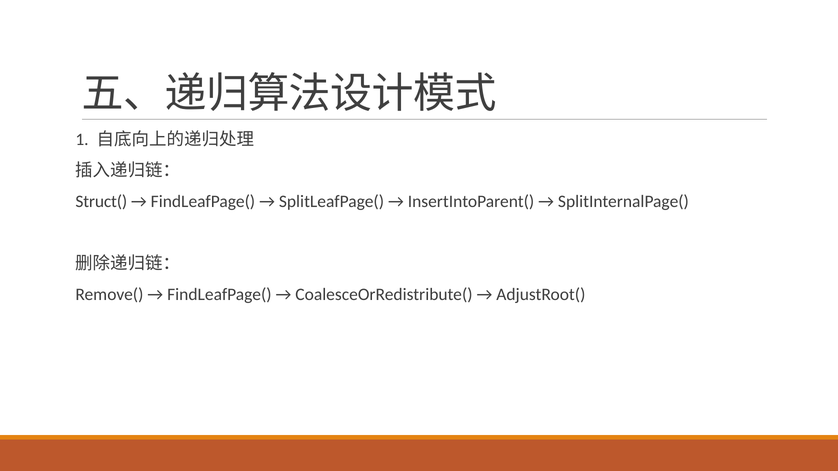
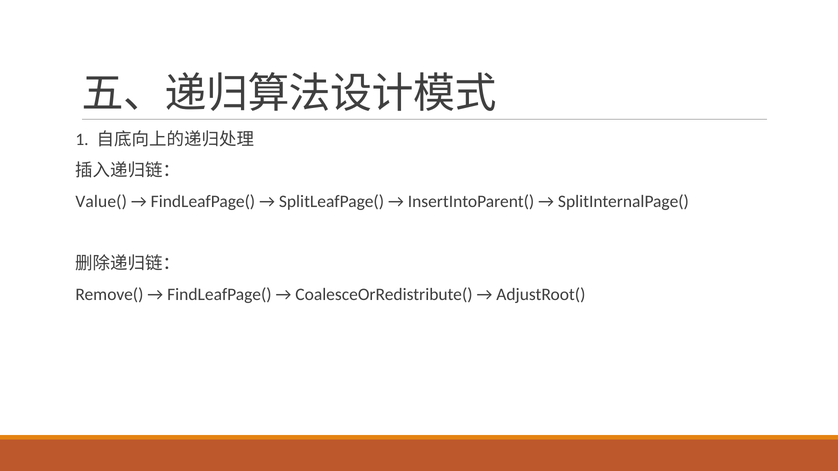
Struct(: Struct( -> Value(
